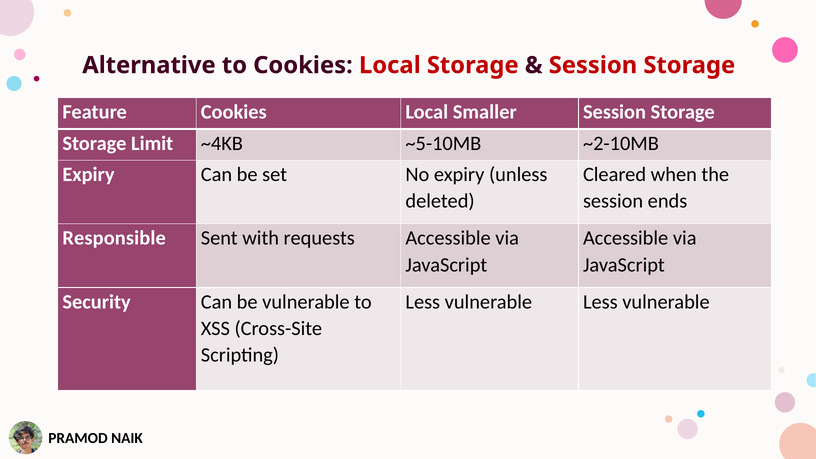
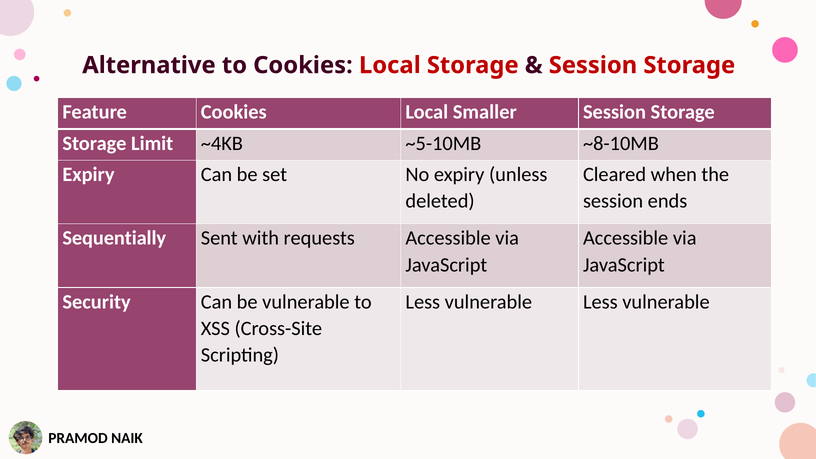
~2-10MB: ~2-10MB -> ~8-10MB
Responsible: Responsible -> Sequentially
